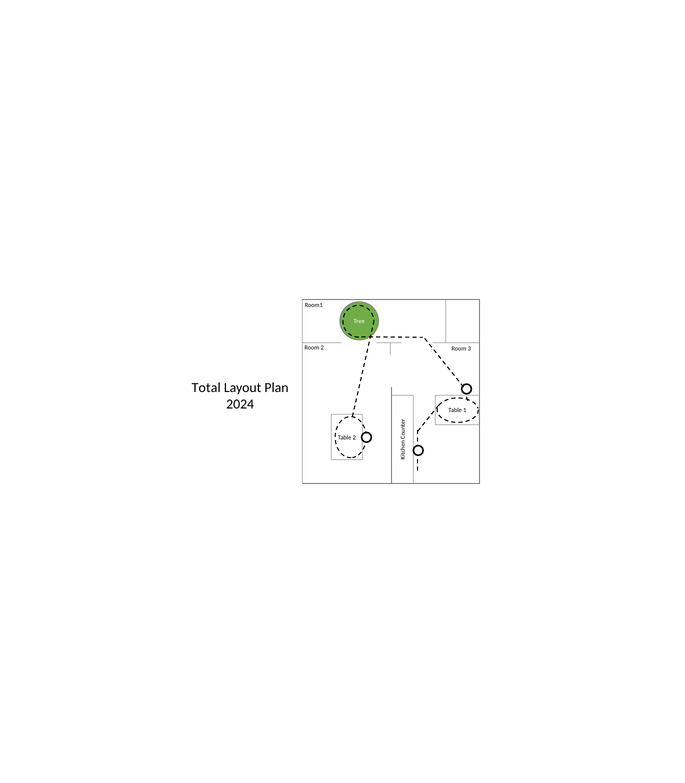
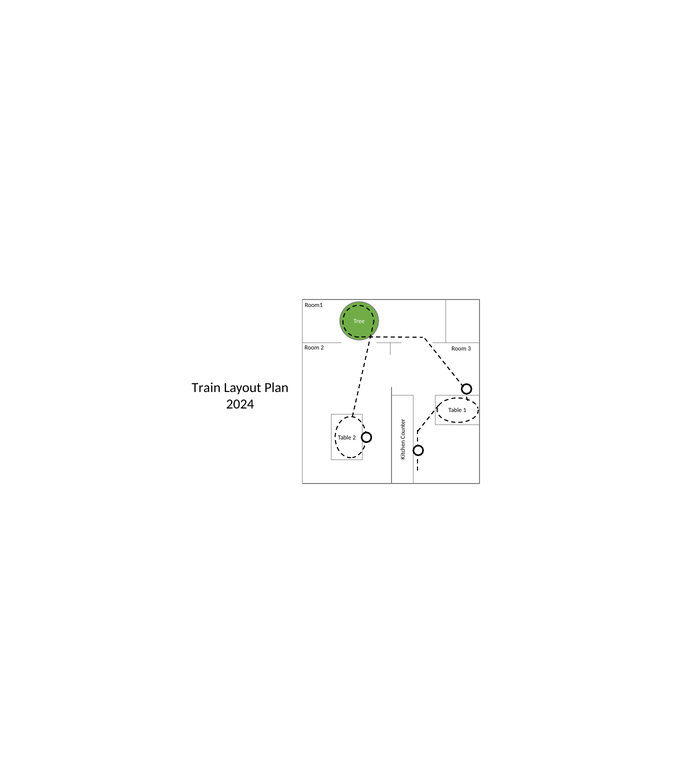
Total: Total -> Train
